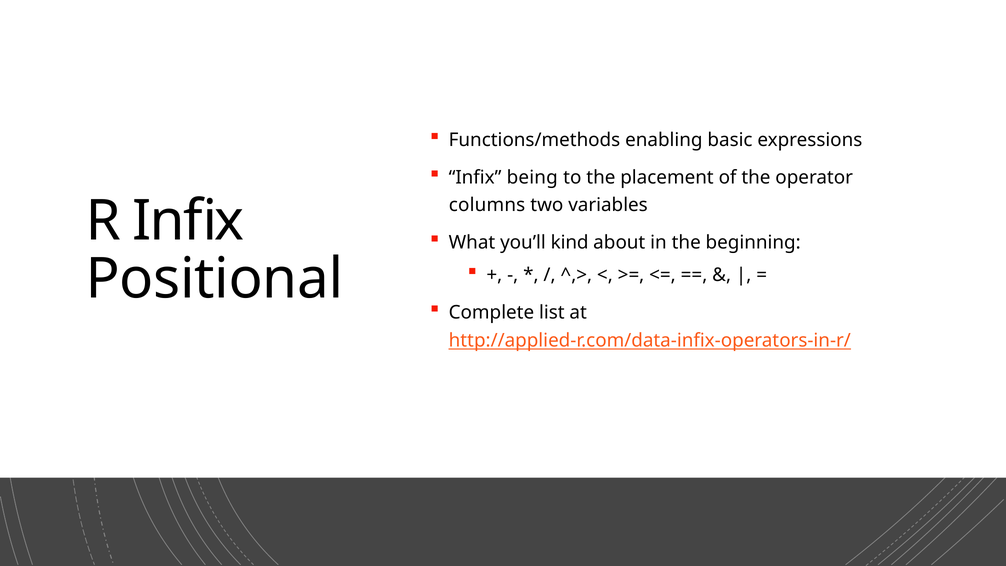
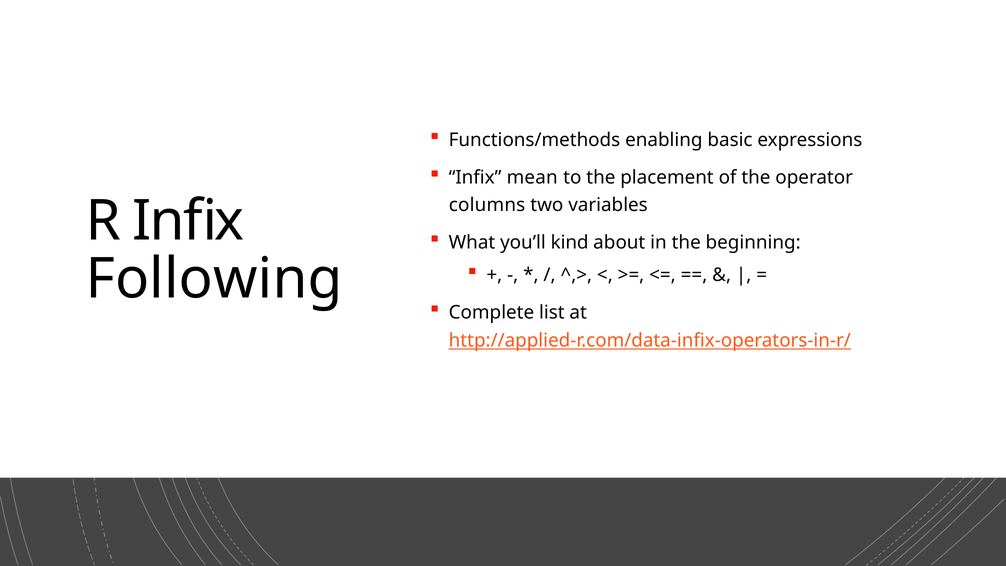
being: being -> mean
Positional: Positional -> Following
